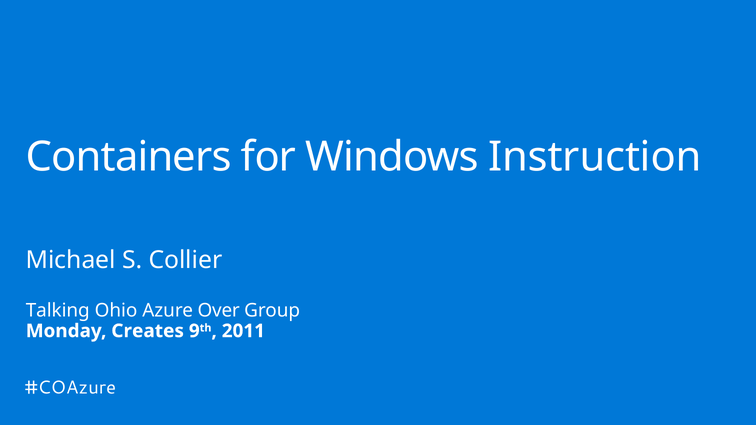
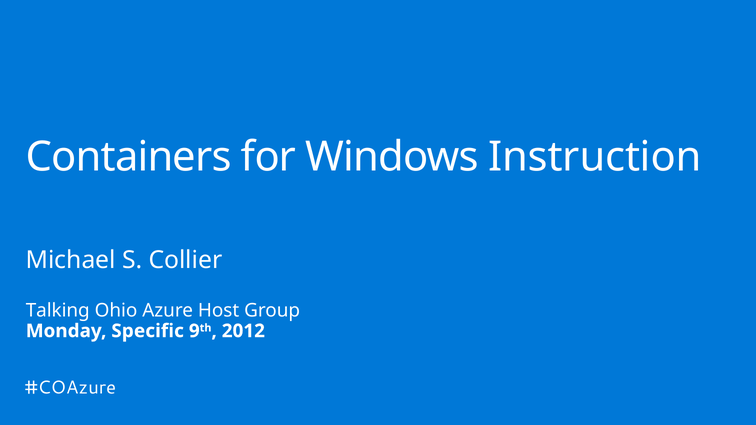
Over: Over -> Host
Creates: Creates -> Specific
2011: 2011 -> 2012
